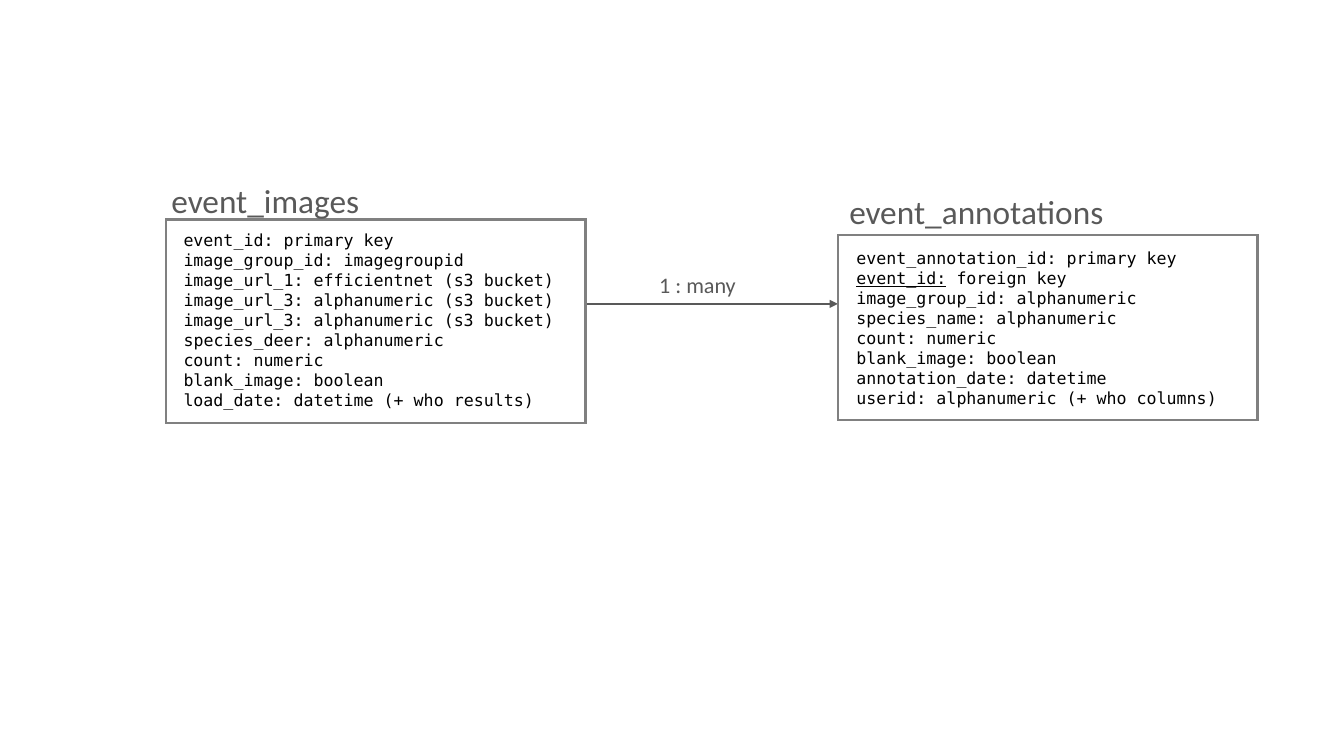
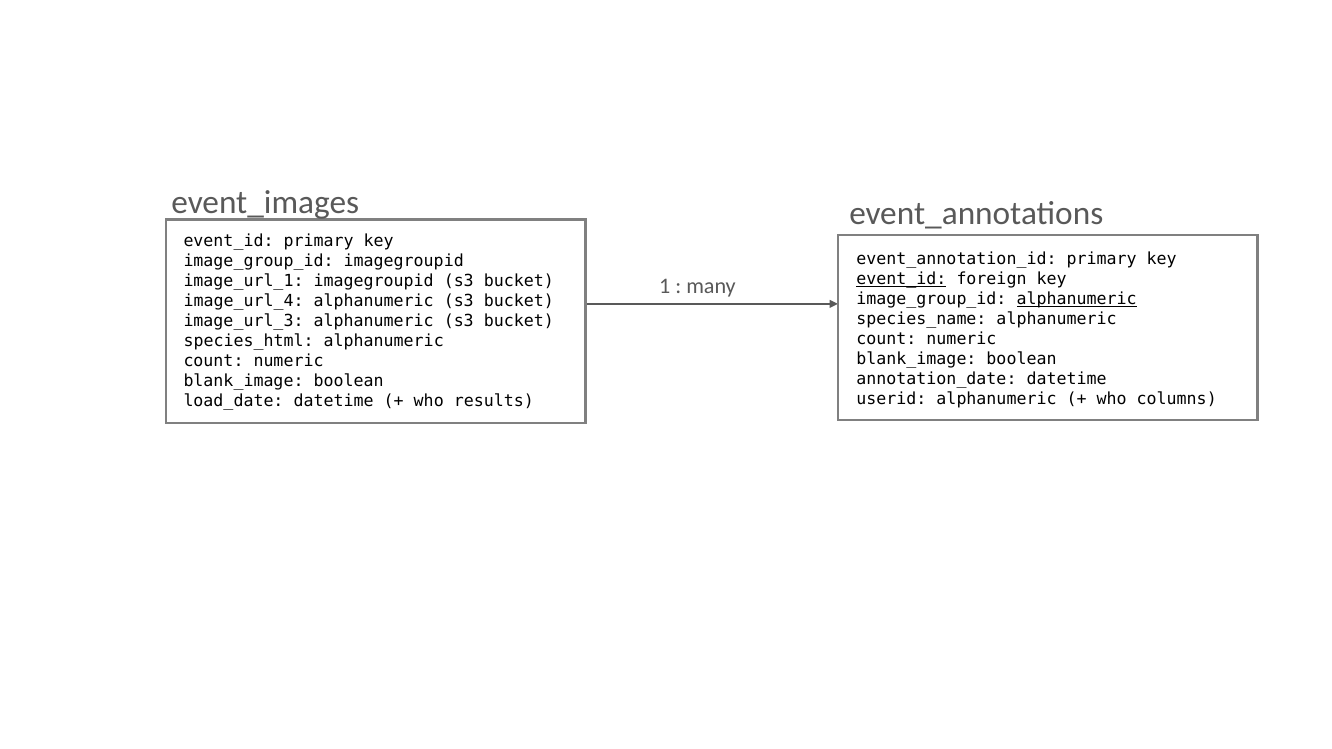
image_url_1 efficientnet: efficientnet -> imagegroupid
alphanumeric at (1077, 299) underline: none -> present
image_url_3 at (244, 302): image_url_3 -> image_url_4
species_deer: species_deer -> species_html
